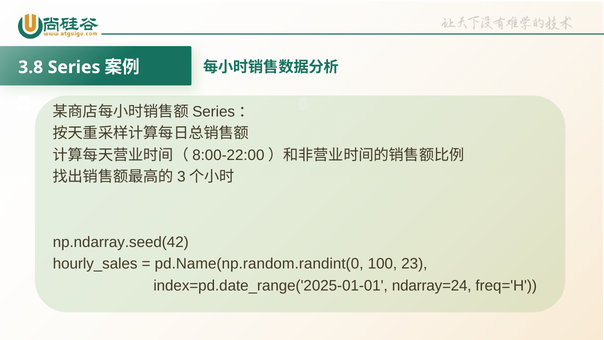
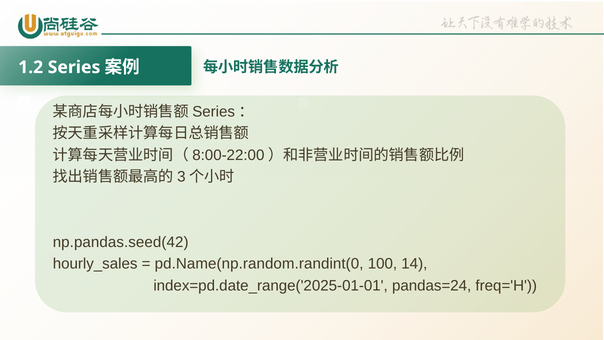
3.8: 3.8 -> 1.2
np.ndarray.seed(42: np.ndarray.seed(42 -> np.pandas.seed(42
23: 23 -> 14
ndarray=24: ndarray=24 -> pandas=24
